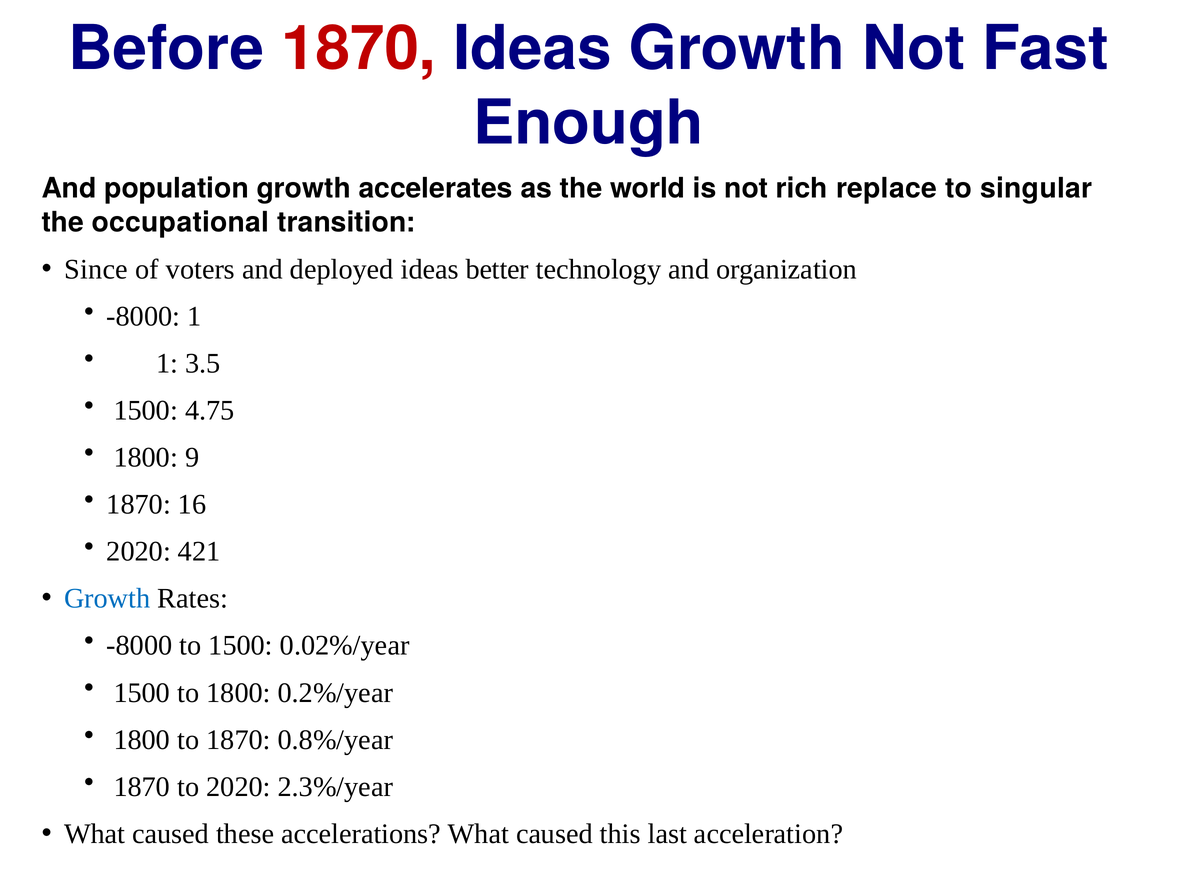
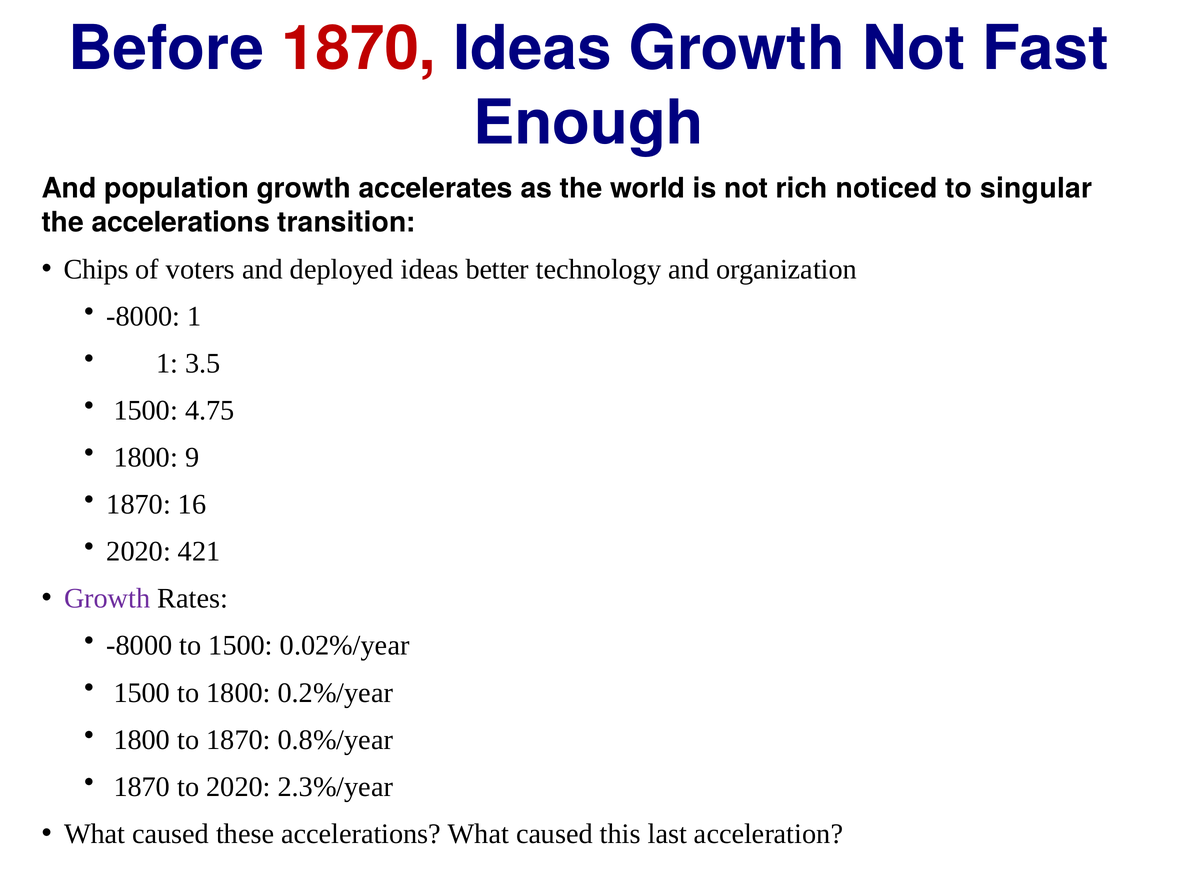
replace: replace -> noticed
the occupational: occupational -> accelerations
Since: Since -> Chips
Growth at (107, 599) colour: blue -> purple
